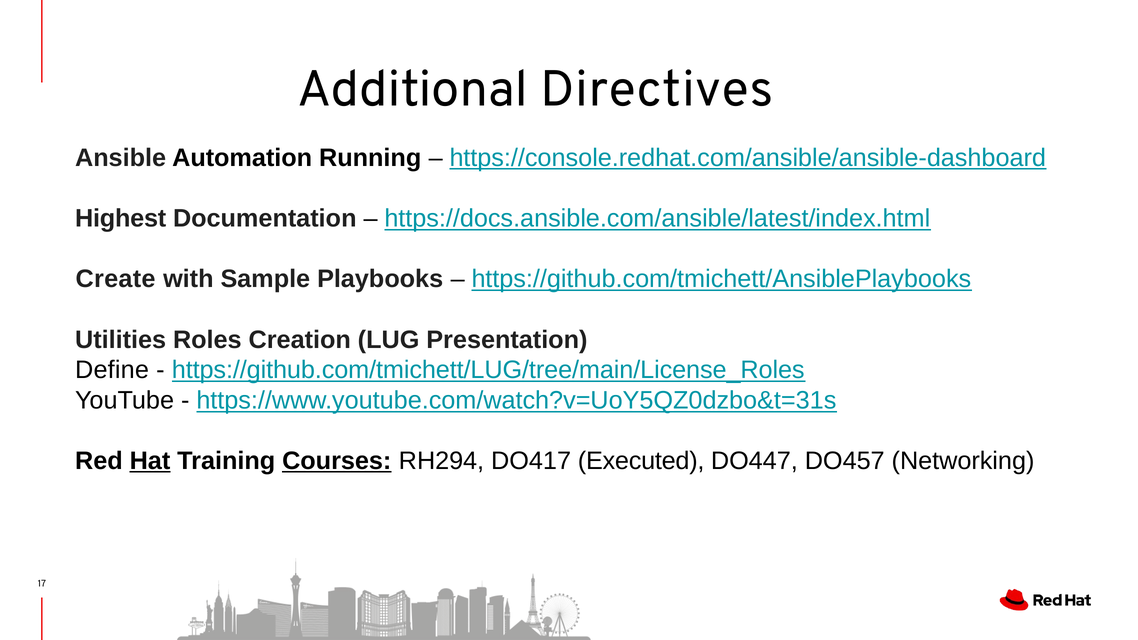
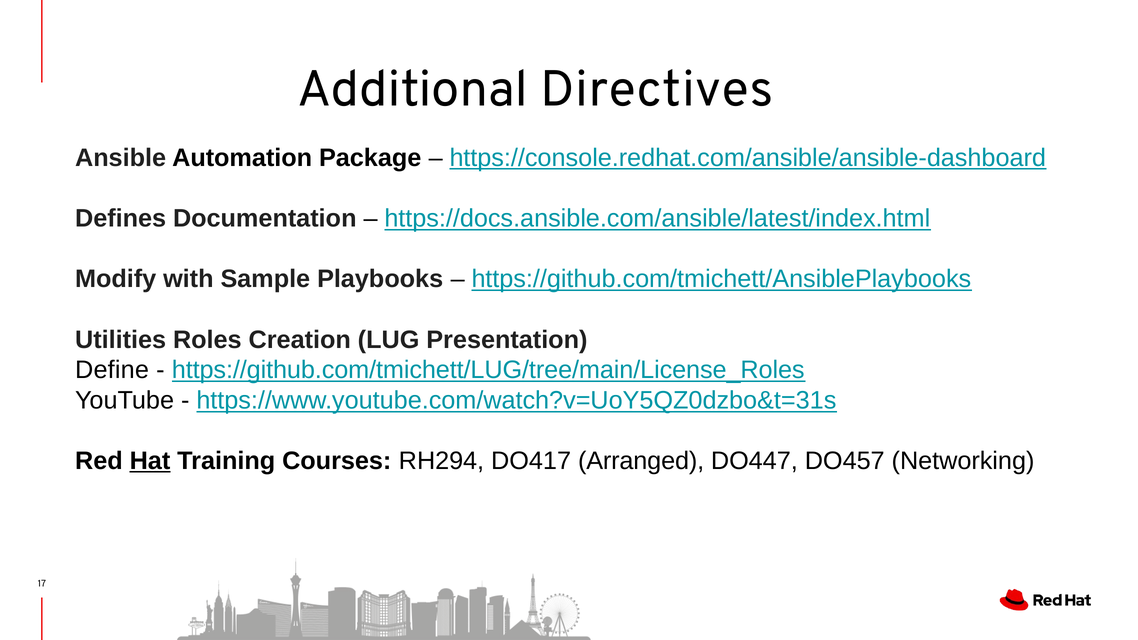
Running: Running -> Package
Highest: Highest -> Defines
Create: Create -> Modify
Courses underline: present -> none
Executed: Executed -> Arranged
